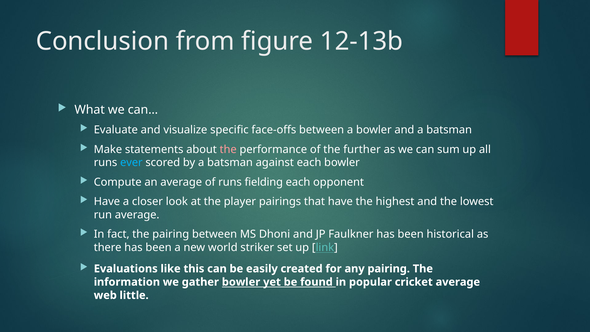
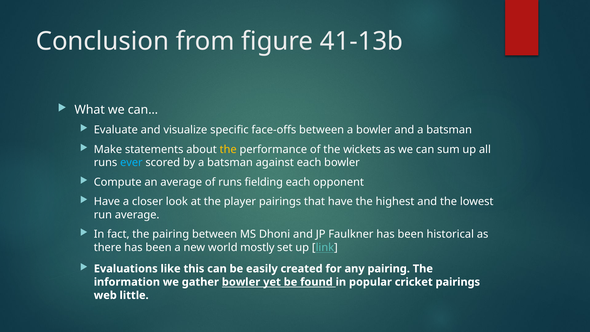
12-13b: 12-13b -> 41-13b
the at (228, 149) colour: pink -> yellow
further: further -> wickets
striker: striker -> mostly
cricket average: average -> pairings
